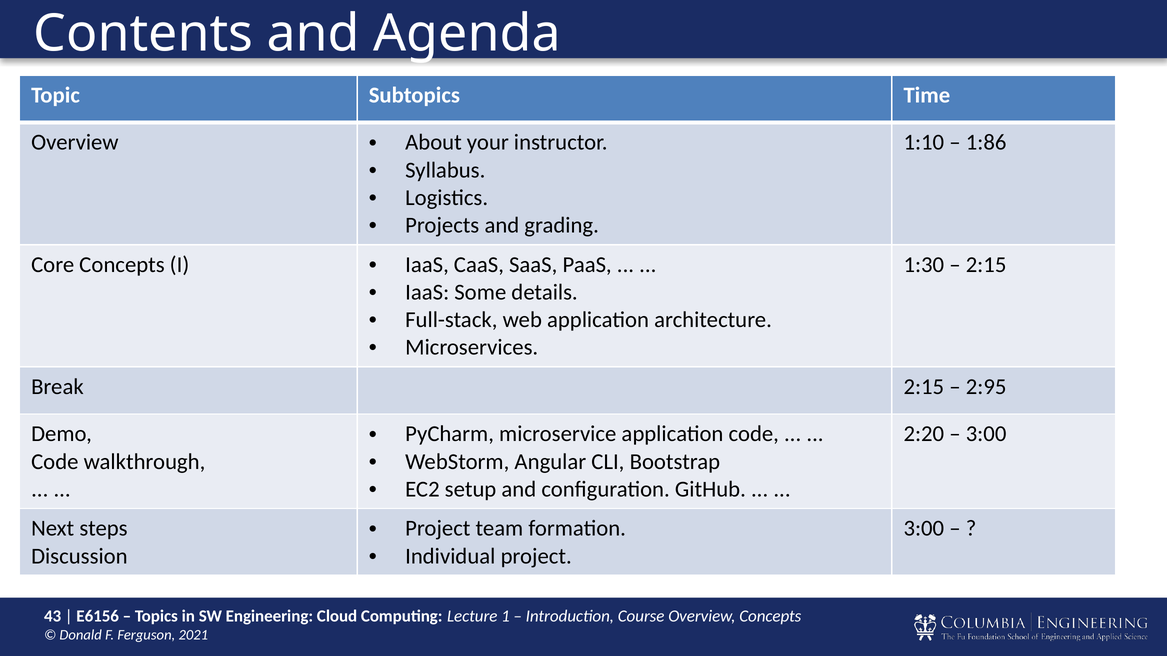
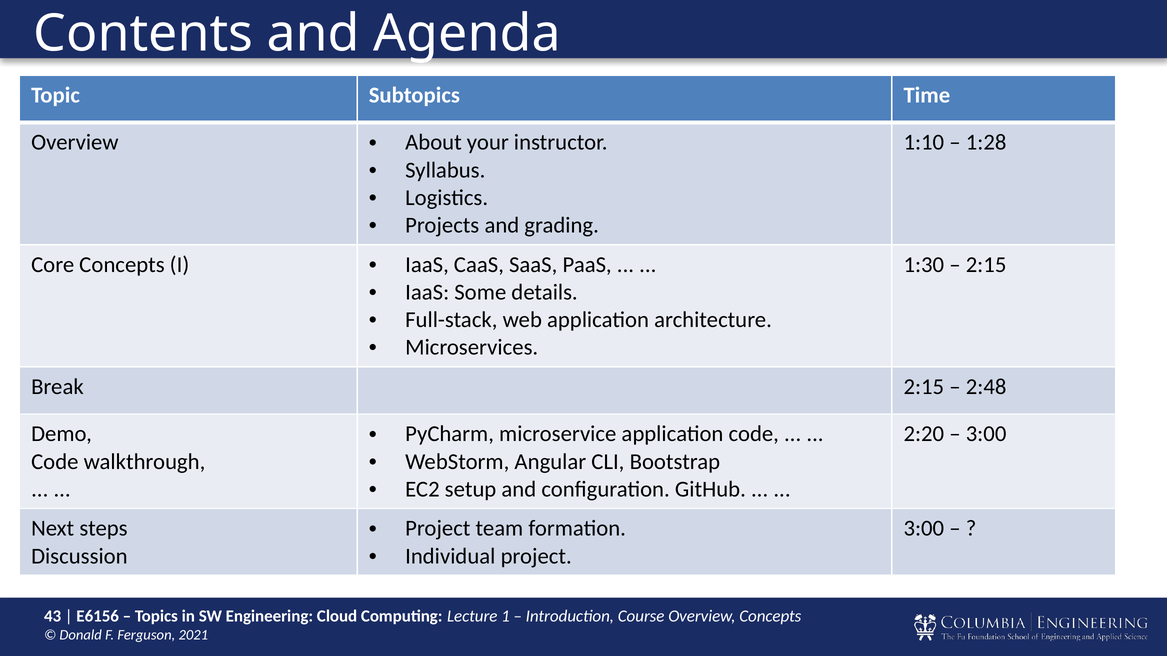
1:86: 1:86 -> 1:28
2:95: 2:95 -> 2:48
